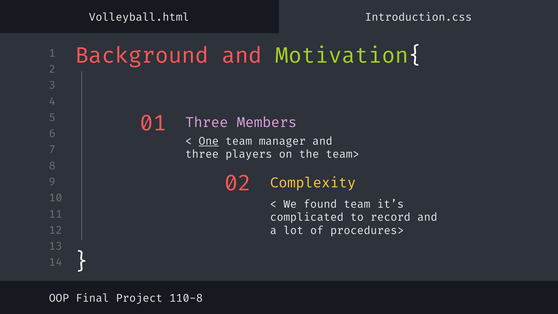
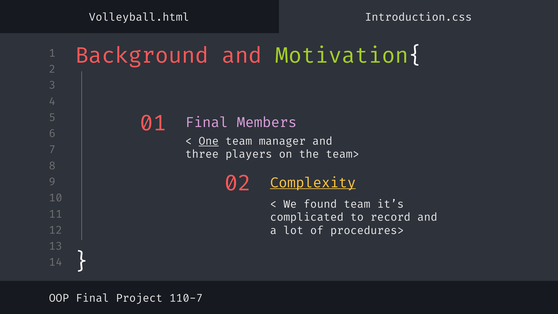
Three at (207, 123): Three -> Final
Complexity underline: none -> present
110-8: 110-8 -> 110-7
